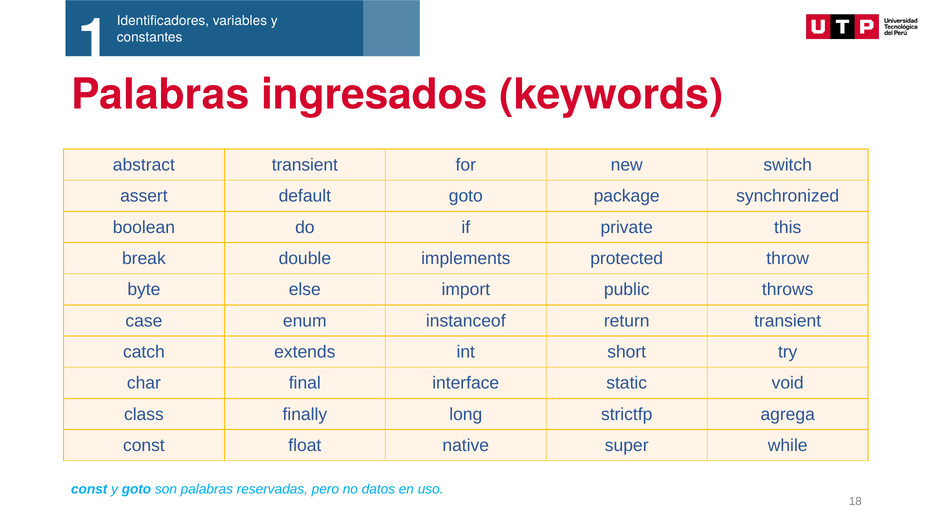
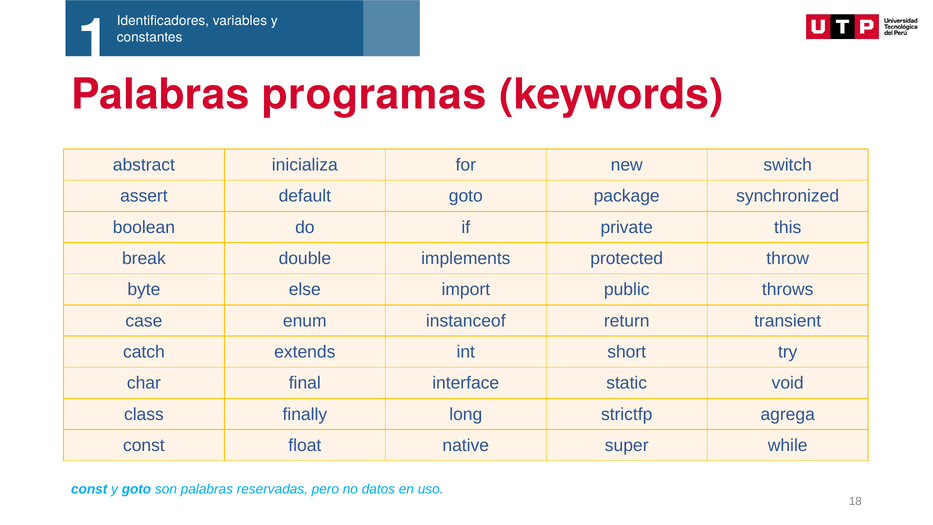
ingresados: ingresados -> programas
abstract transient: transient -> inicializa
